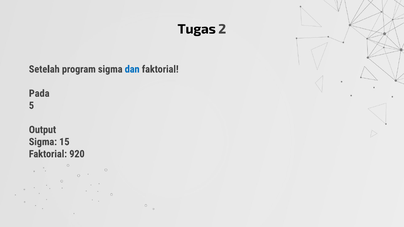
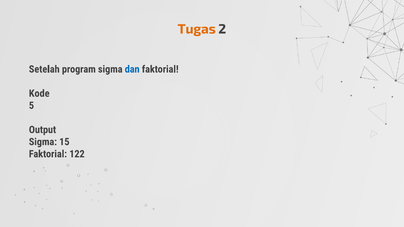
Tugas colour: black -> orange
Pada: Pada -> Kode
920: 920 -> 122
